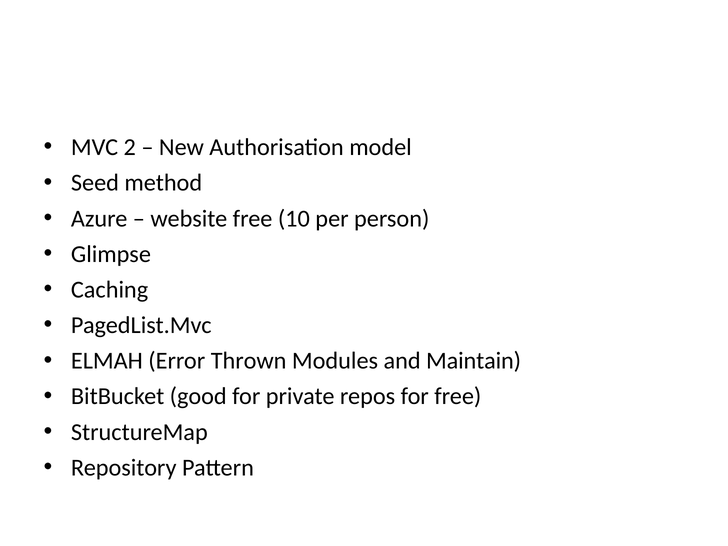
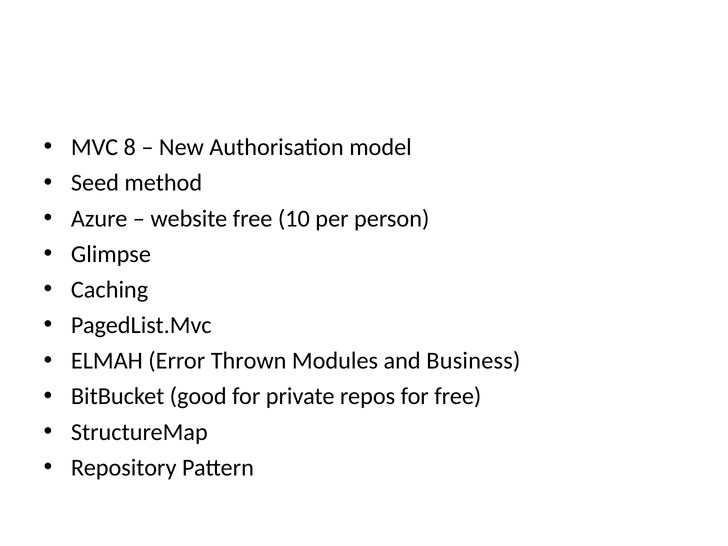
2: 2 -> 8
Maintain: Maintain -> Business
